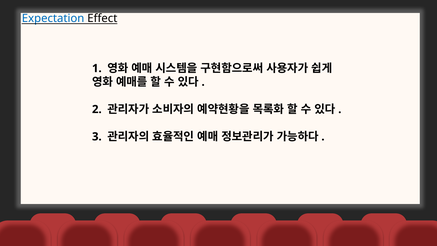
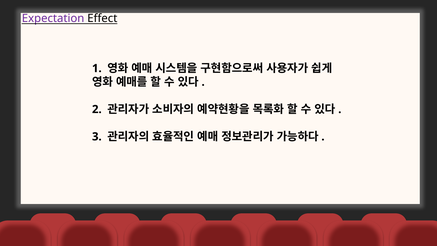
Expectation colour: blue -> purple
